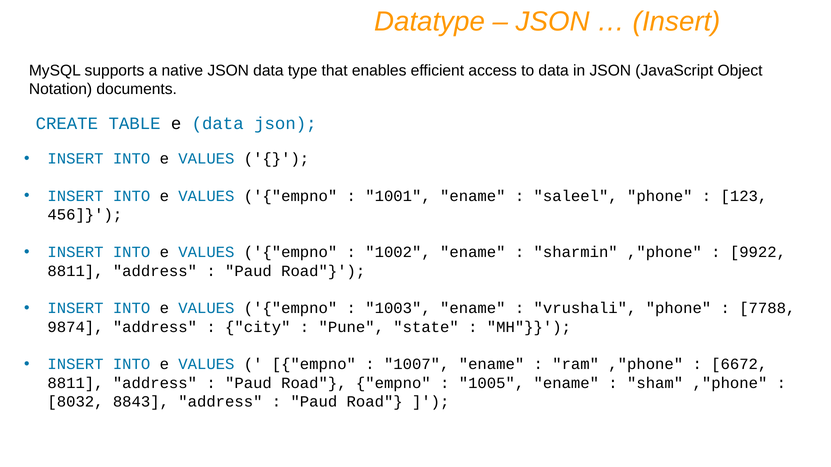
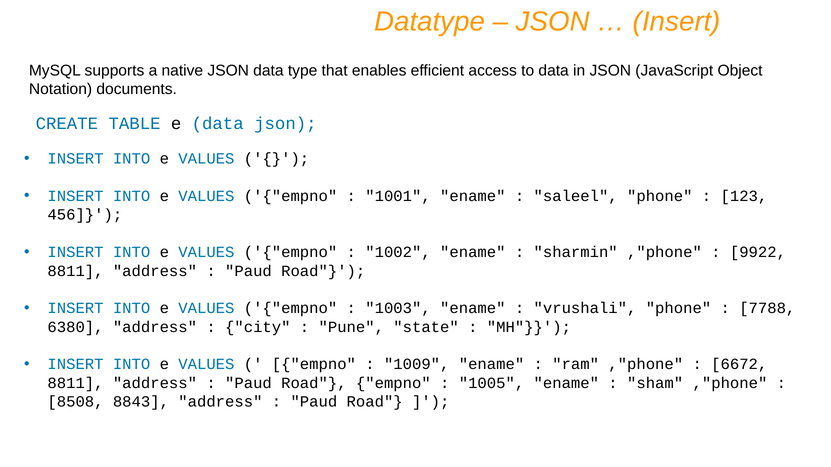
9874: 9874 -> 6380
1007: 1007 -> 1009
8032: 8032 -> 8508
